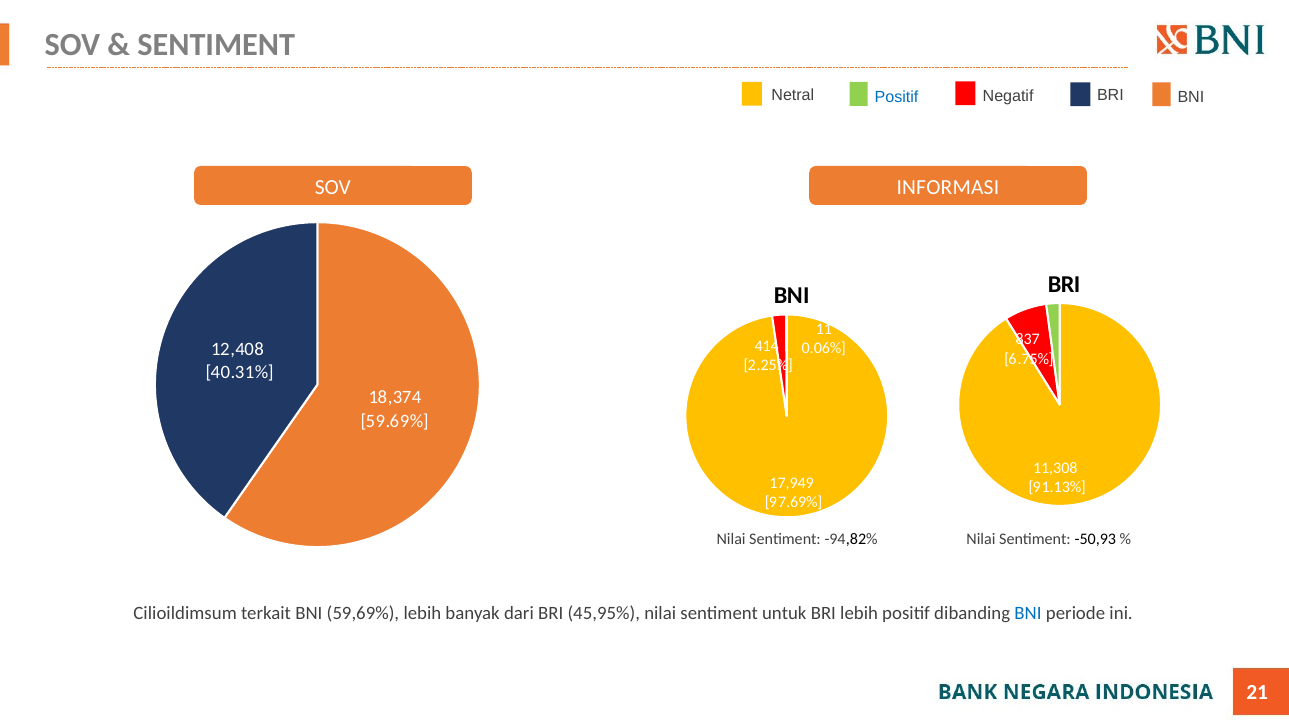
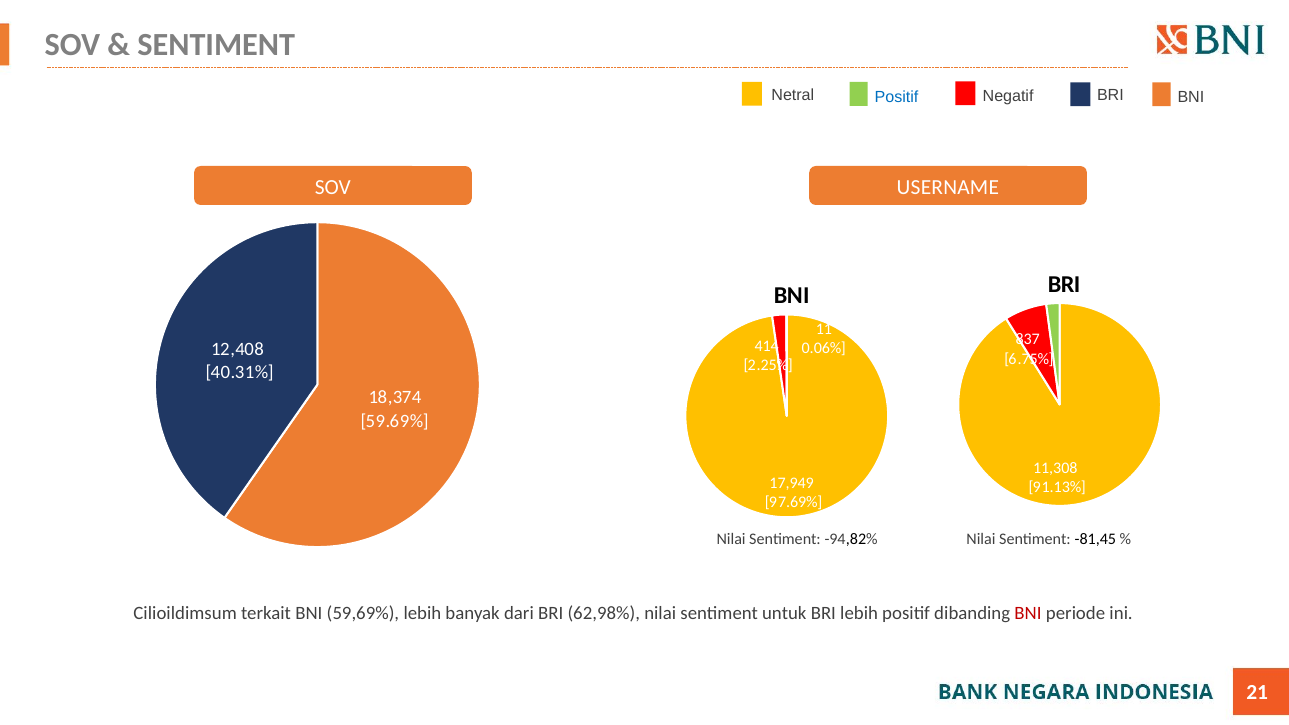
INFORMASI: INFORMASI -> USERNAME
-50,93: -50,93 -> -81,45
45,95%: 45,95% -> 62,98%
BNI at (1028, 614) colour: blue -> red
